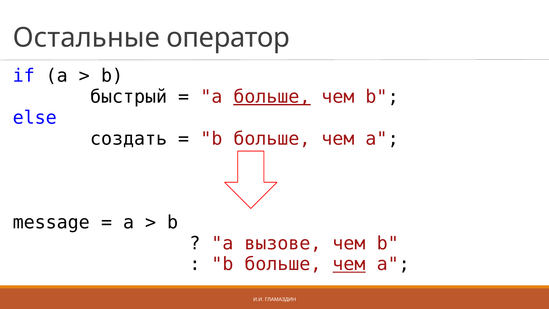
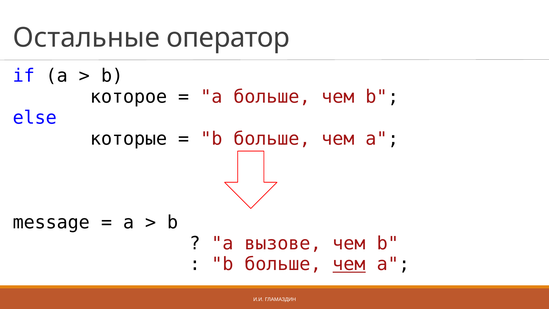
быстрый: быстрый -> которое
больше at (272, 97) underline: present -> none
создать: создать -> которые
